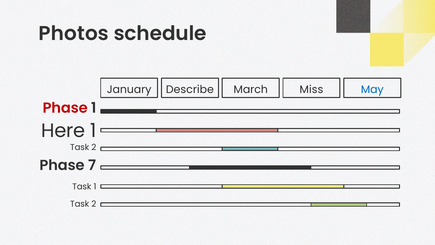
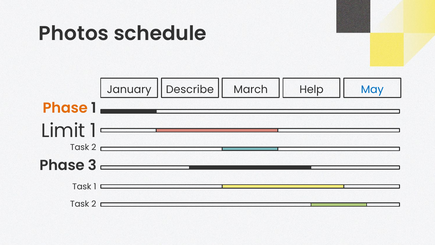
Miss: Miss -> Help
Phase at (65, 108) colour: red -> orange
Here: Here -> Limit
7: 7 -> 3
